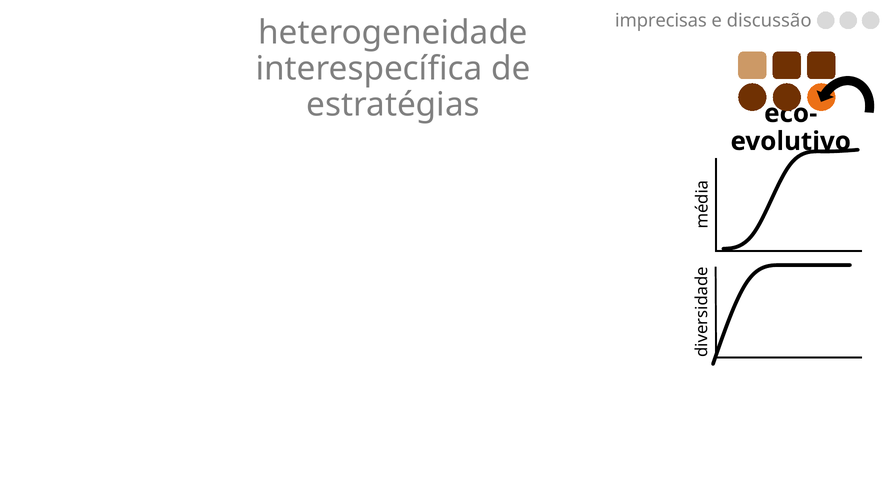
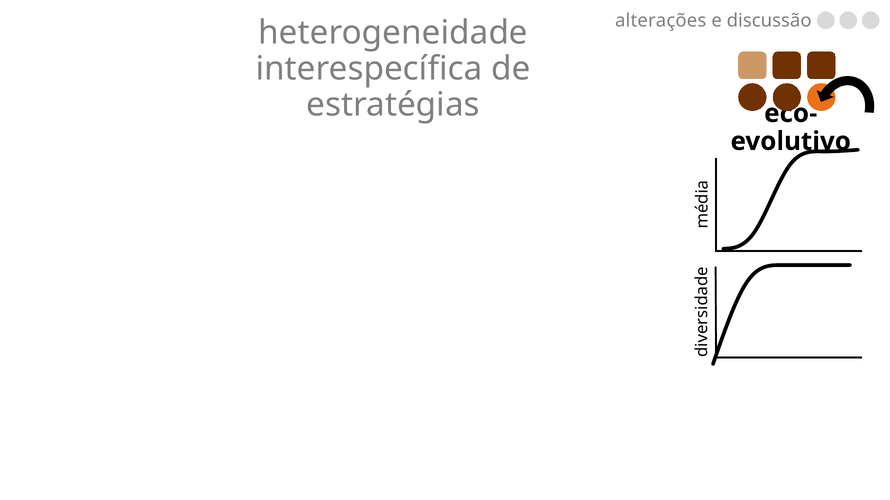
imprecisas: imprecisas -> alterações
